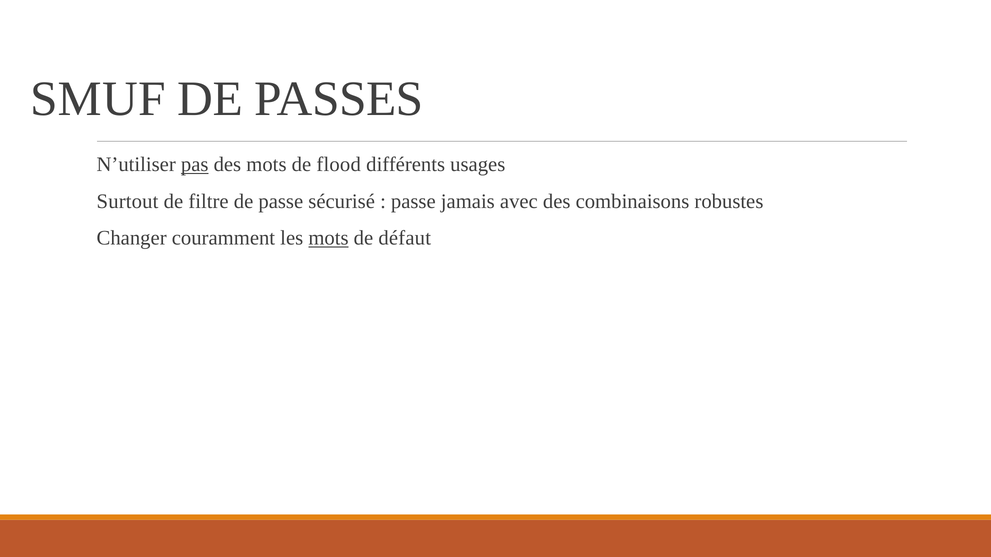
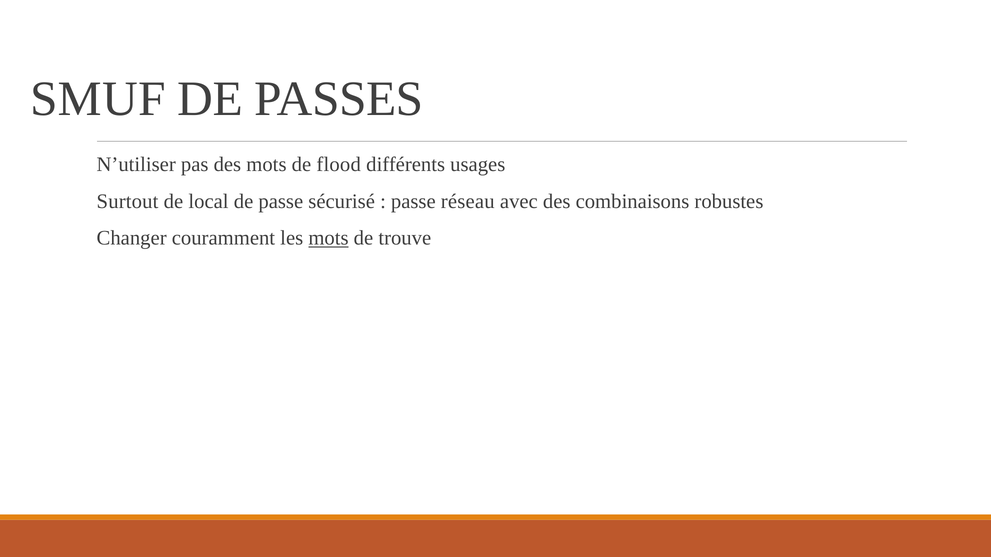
pas underline: present -> none
filtre: filtre -> local
jamais: jamais -> réseau
défaut: défaut -> trouve
